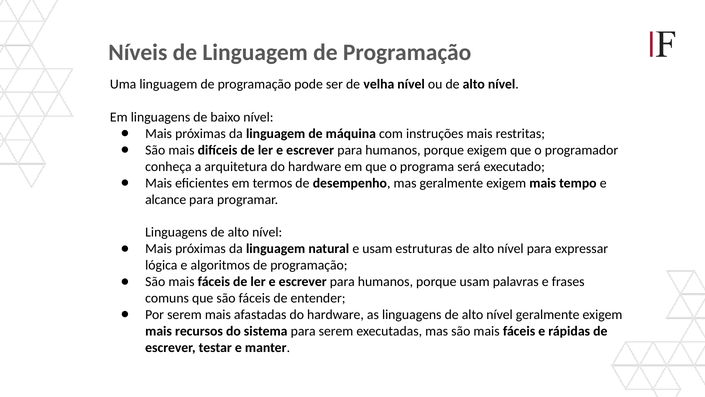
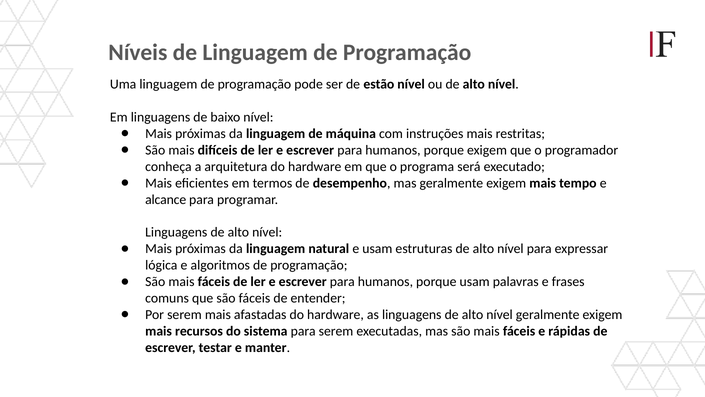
velha: velha -> estão
